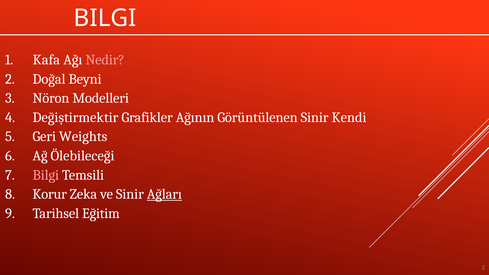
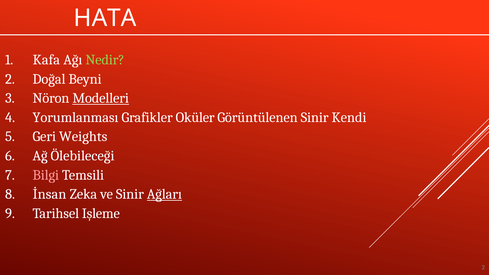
BILGI at (105, 18): BILGI -> HATA
Nedir colour: pink -> light green
Modelleri underline: none -> present
Değiştirmektir: Değiştirmektir -> Yorumlanması
Ağının: Ağının -> Oküler
Korur: Korur -> İnsan
Eğitim: Eğitim -> Işleme
